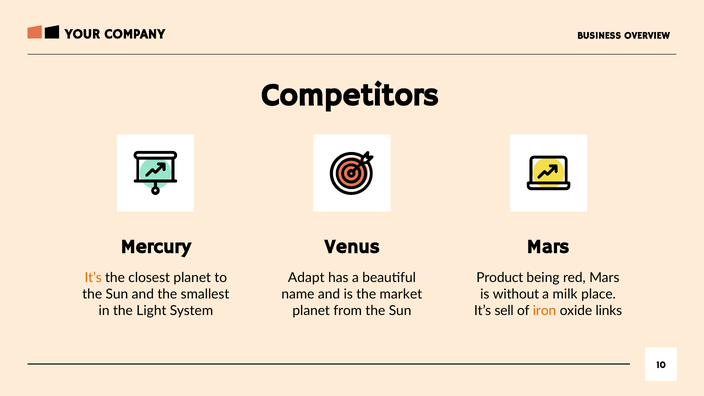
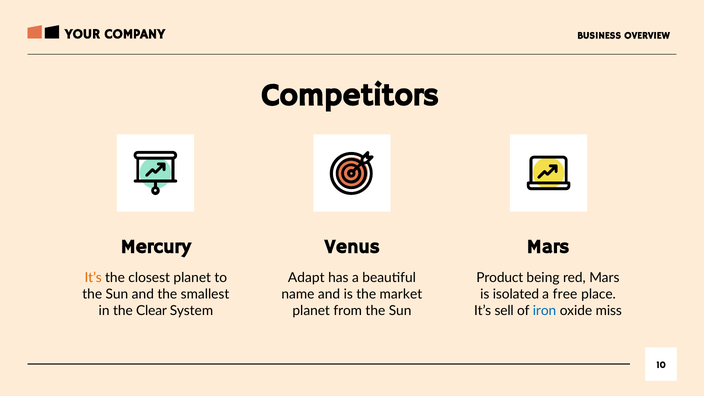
without: without -> isolated
milk: milk -> free
Light: Light -> Clear
iron colour: orange -> blue
links: links -> miss
